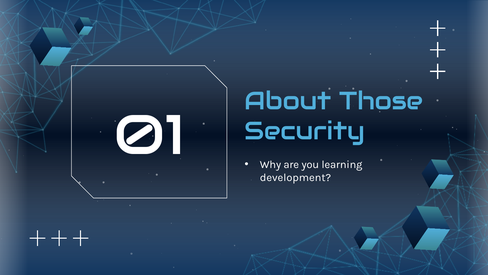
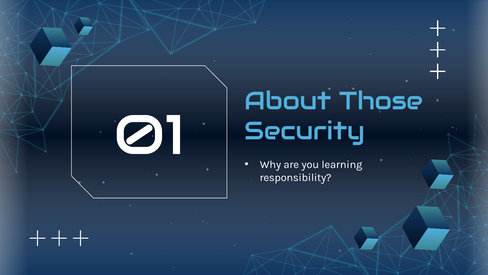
development: development -> responsibility
